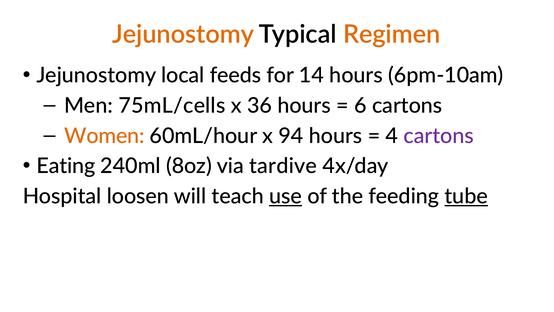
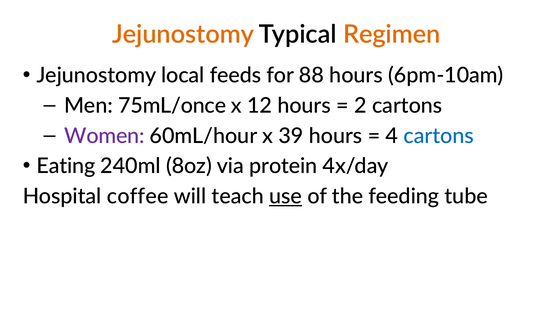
14: 14 -> 88
75mL/cells: 75mL/cells -> 75mL/once
36: 36 -> 12
6: 6 -> 2
Women colour: orange -> purple
94: 94 -> 39
cartons at (439, 136) colour: purple -> blue
tardive: tardive -> protein
loosen: loosen -> coffee
tube underline: present -> none
